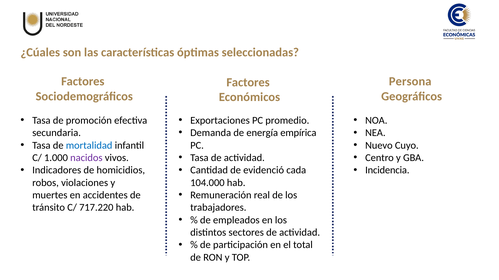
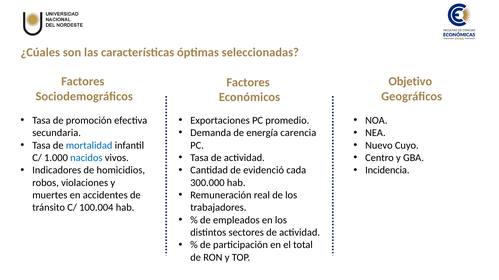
Persona: Persona -> Objetivo
empírica: empírica -> carencia
nacidos colour: purple -> blue
104.000: 104.000 -> 300.000
717.220: 717.220 -> 100.004
